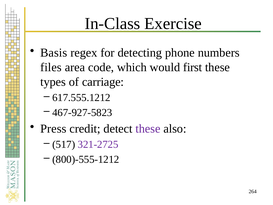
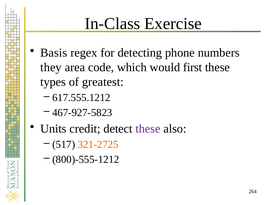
files: files -> they
carriage: carriage -> greatest
Press: Press -> Units
321-2725 colour: purple -> orange
